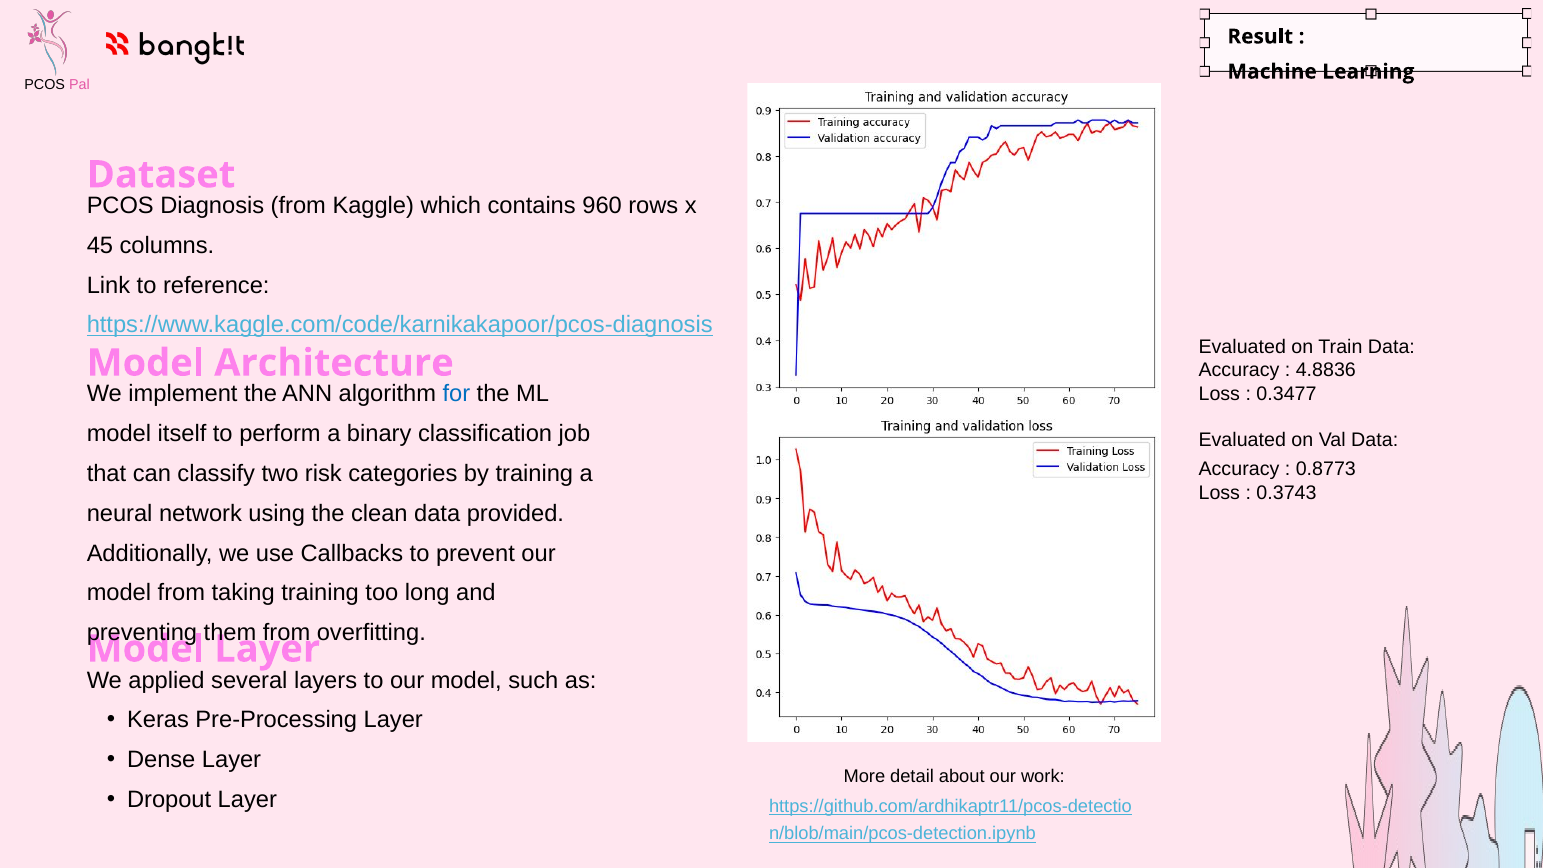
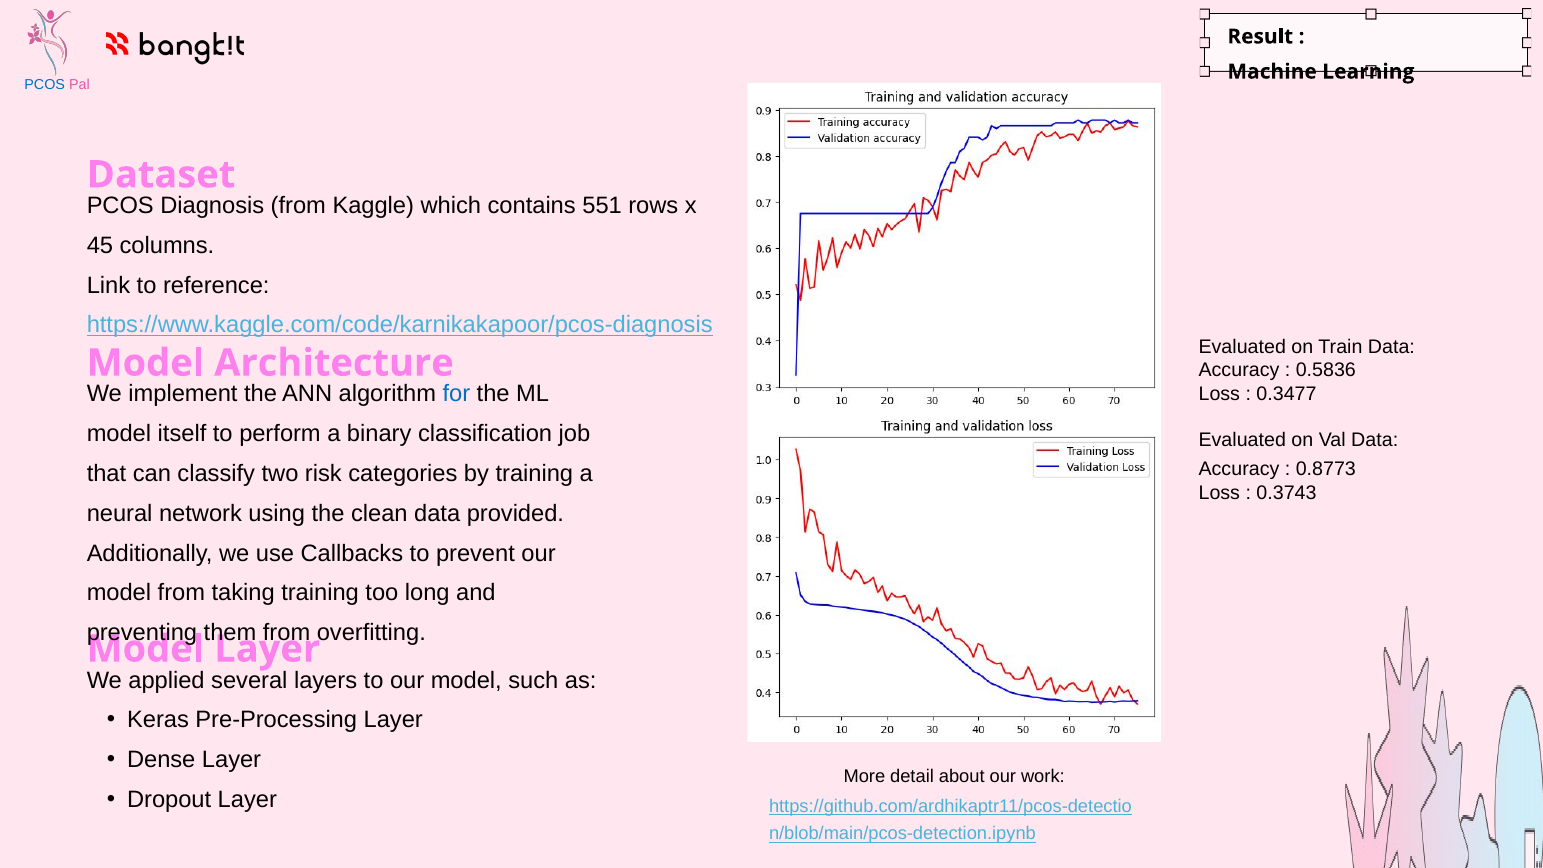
PCOS at (45, 84) colour: black -> blue
960: 960 -> 551
4.8836: 4.8836 -> 0.5836
